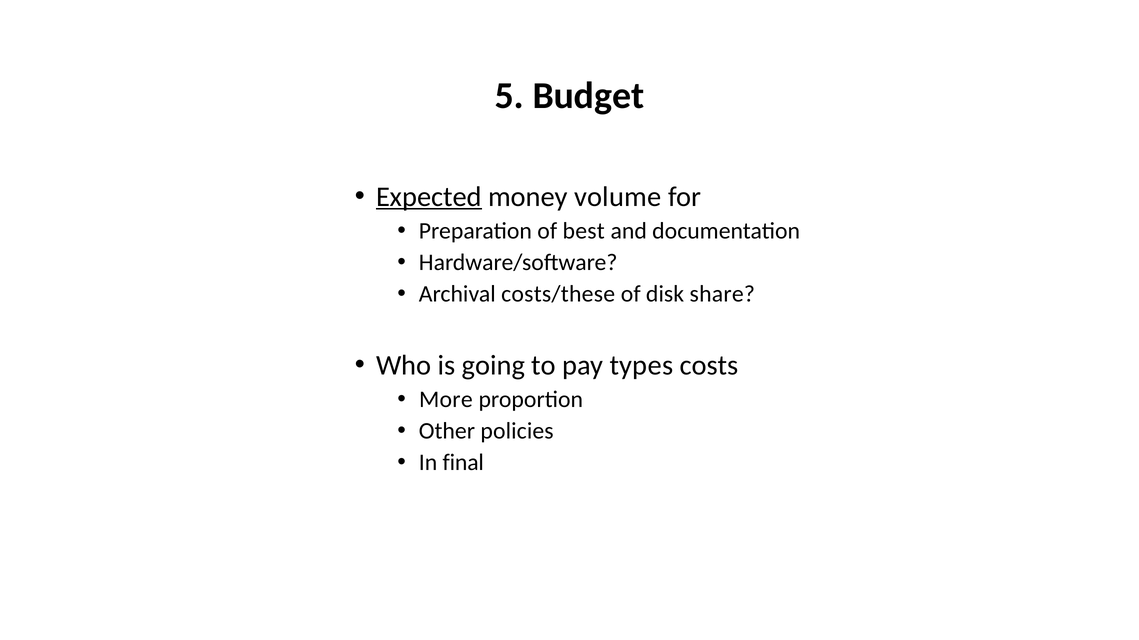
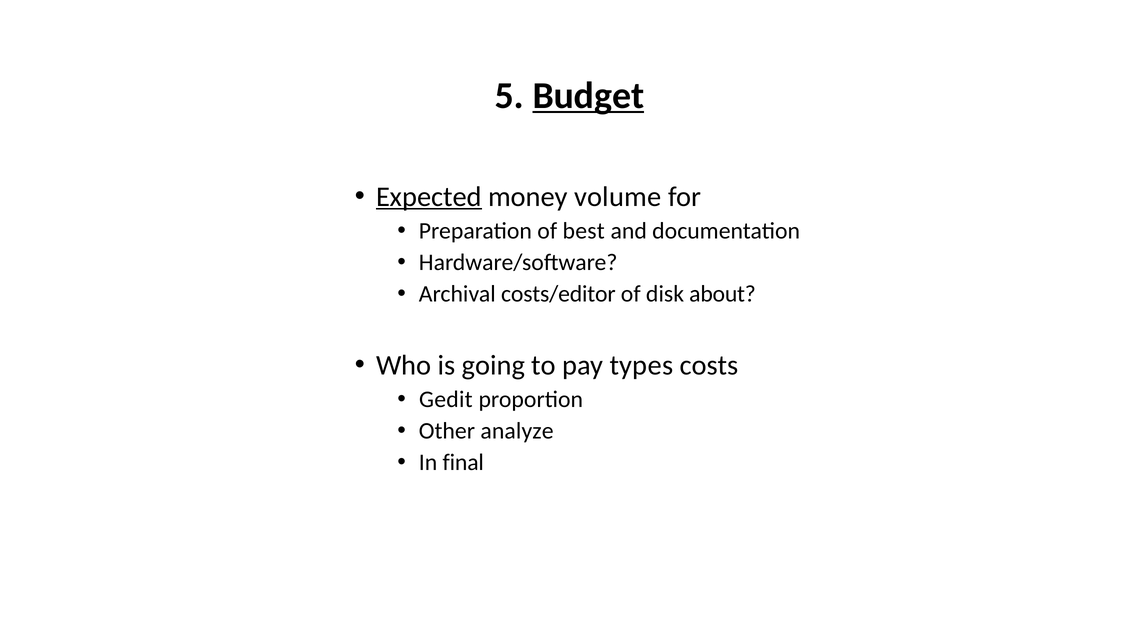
Budget underline: none -> present
costs/these: costs/these -> costs/editor
share: share -> about
More: More -> Gedit
policies: policies -> analyze
